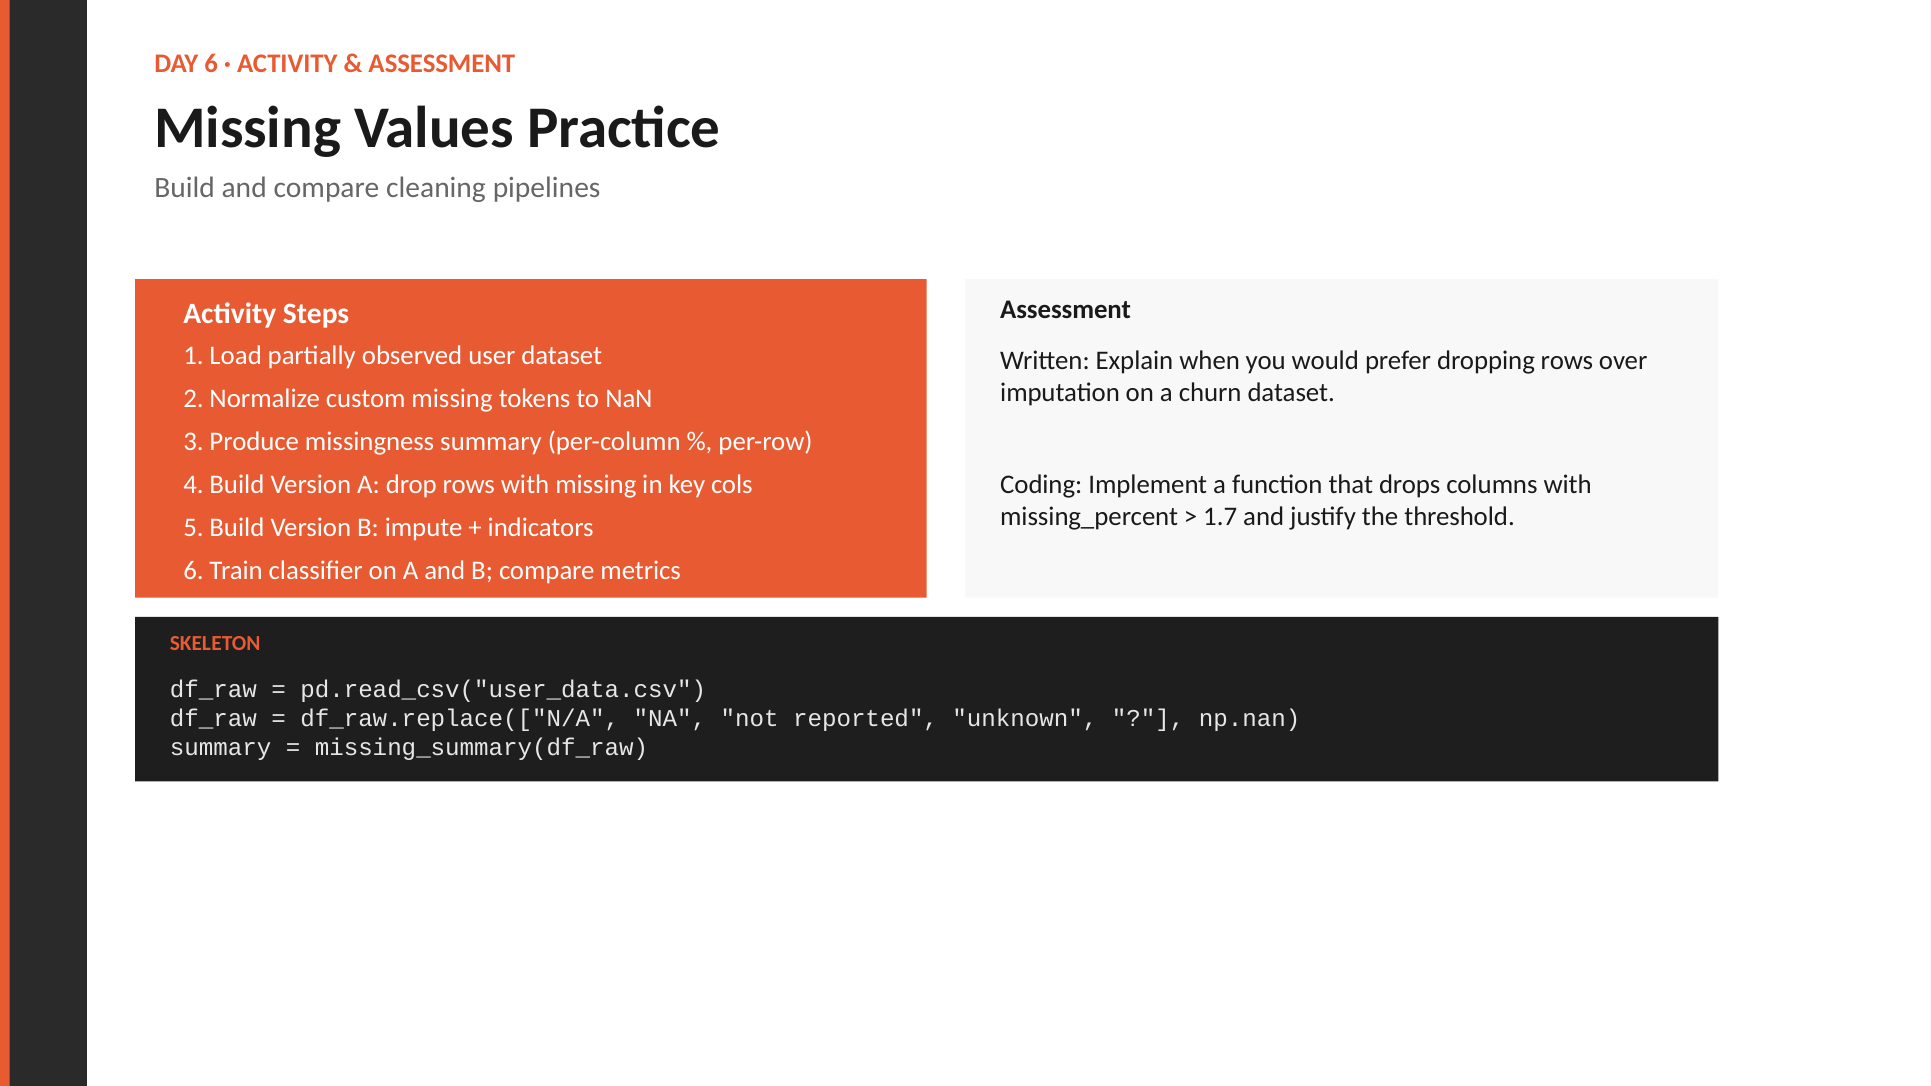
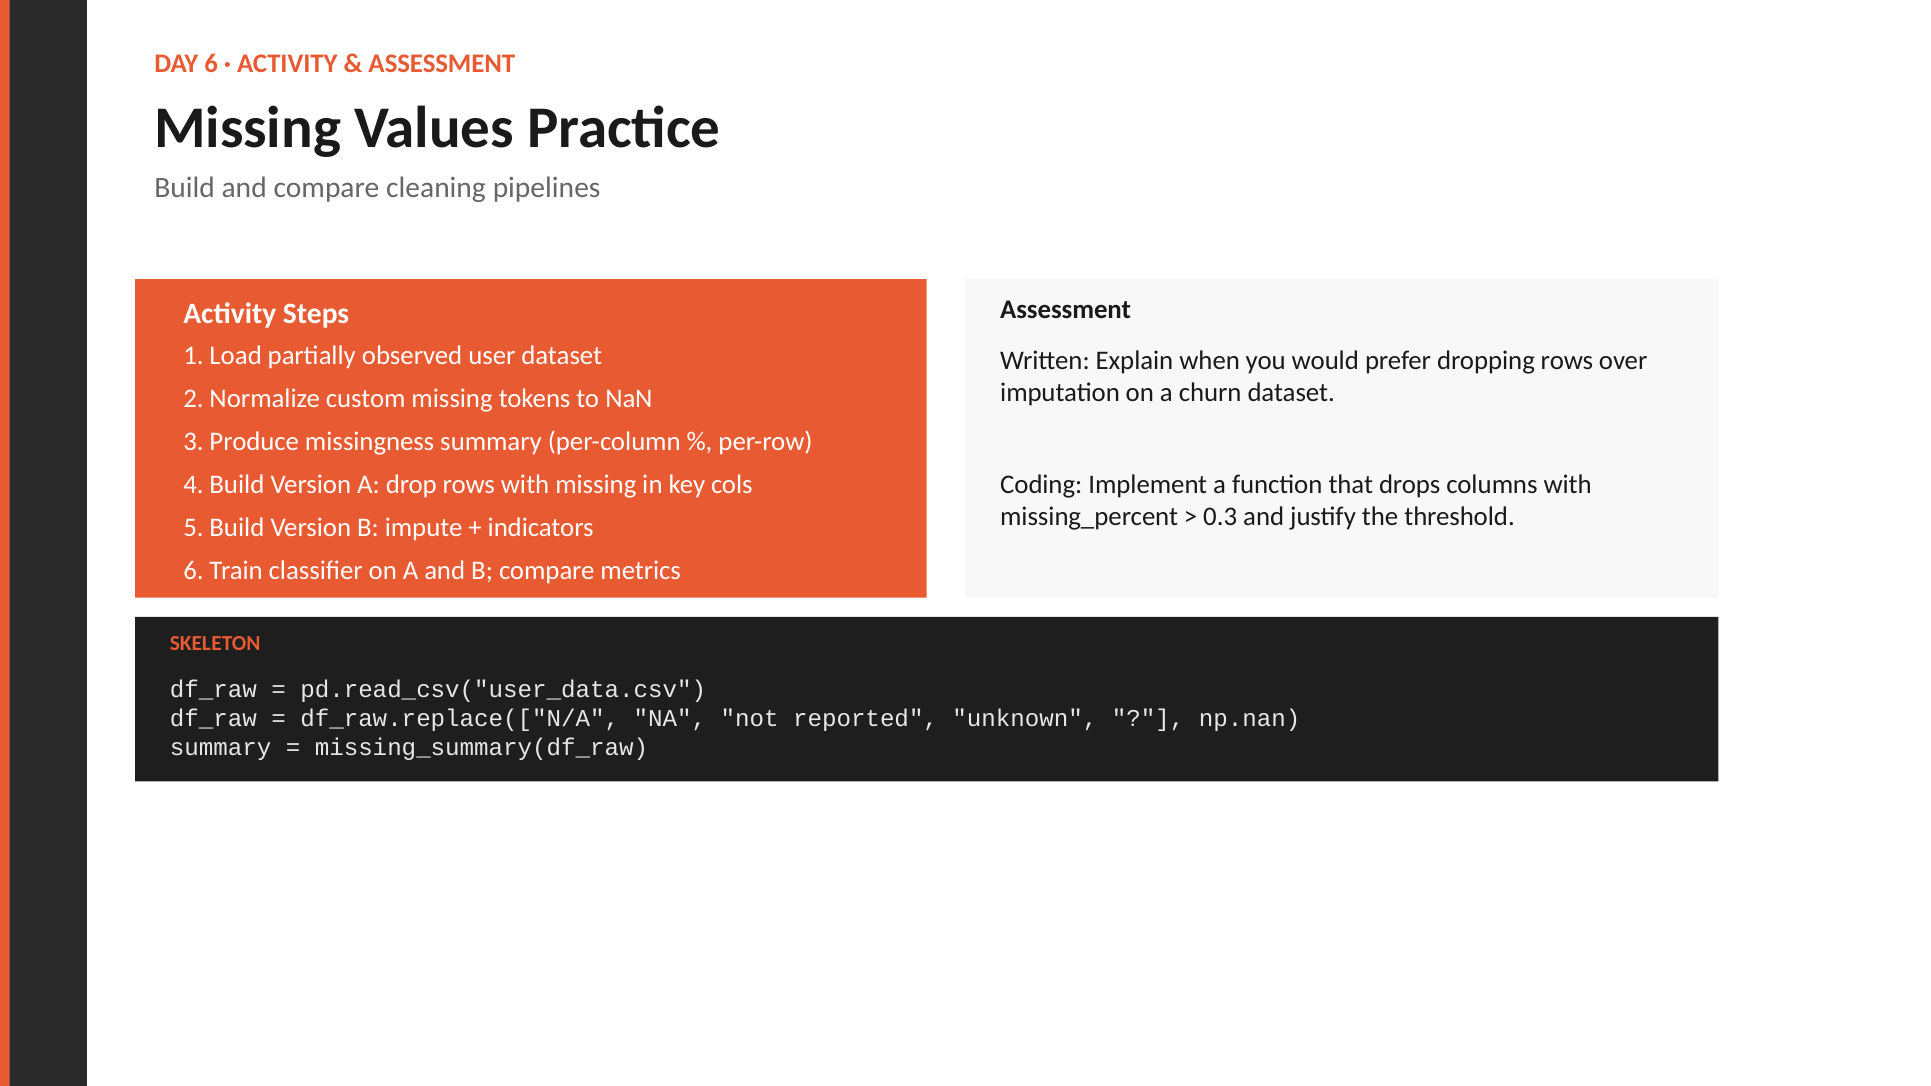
1.7: 1.7 -> 0.3
